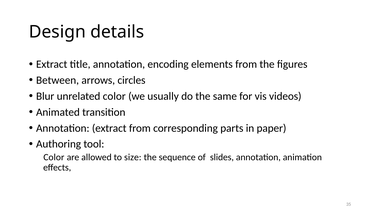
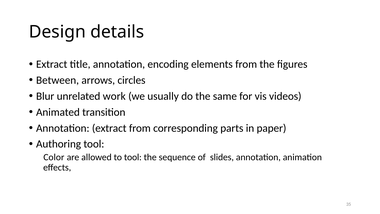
unrelated color: color -> work
to size: size -> tool
